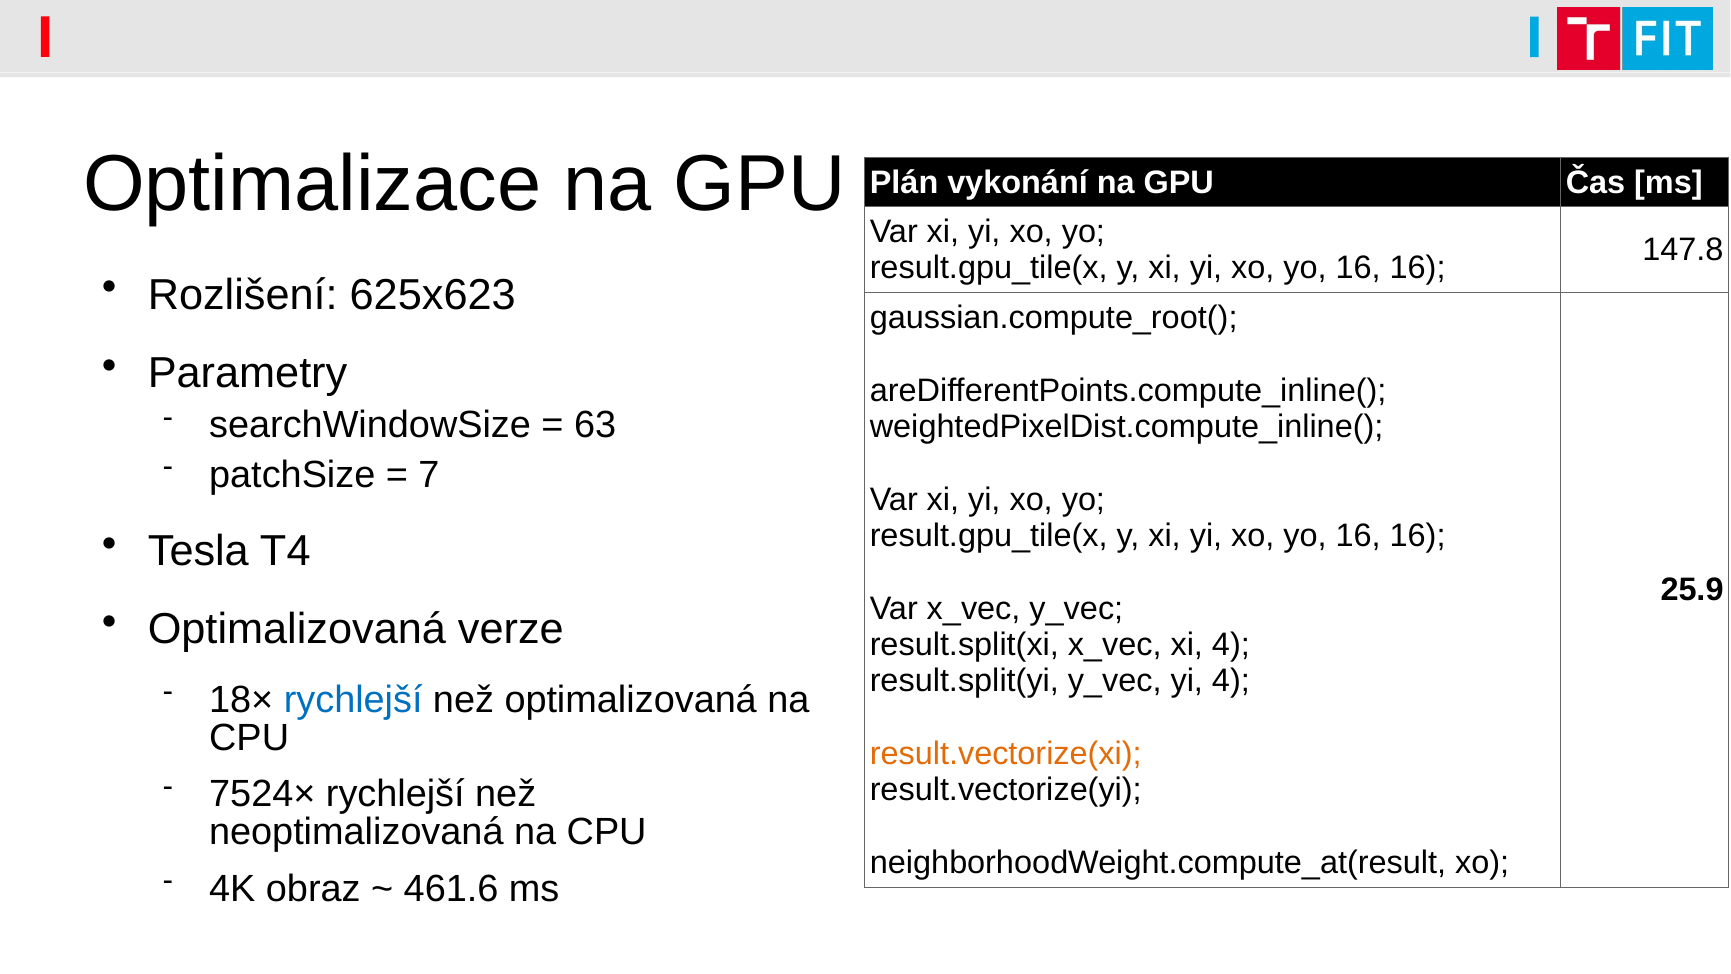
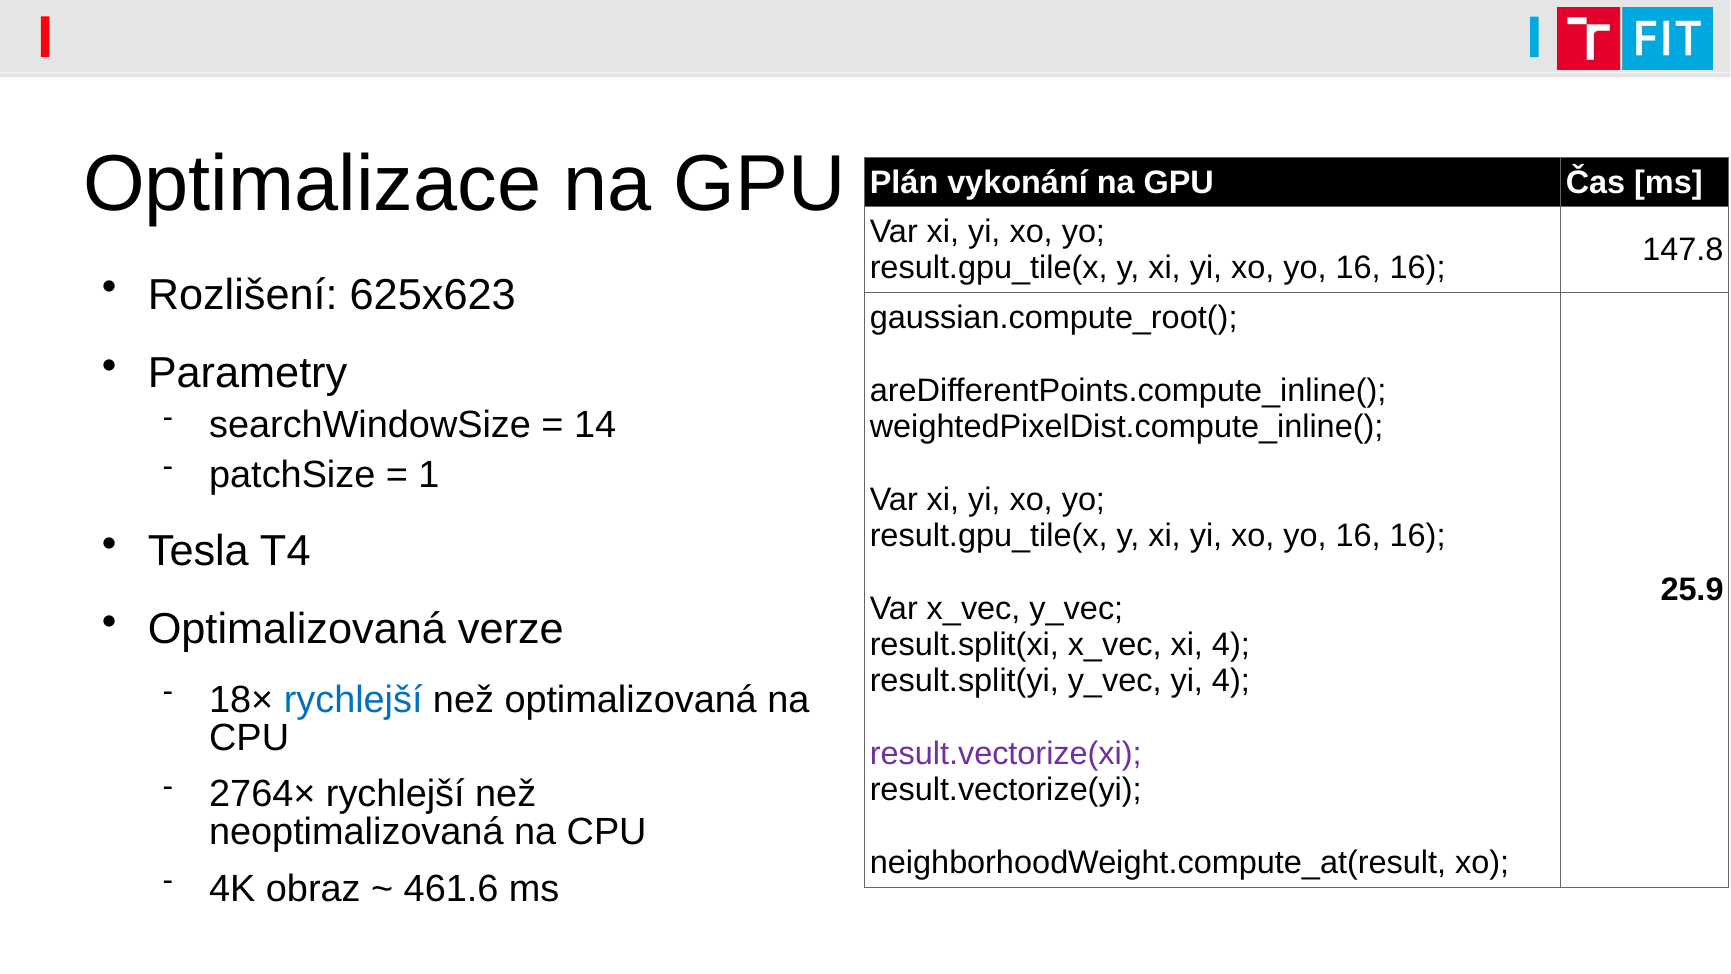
63: 63 -> 14
7: 7 -> 1
result.vectorize(xi colour: orange -> purple
7524×: 7524× -> 2764×
